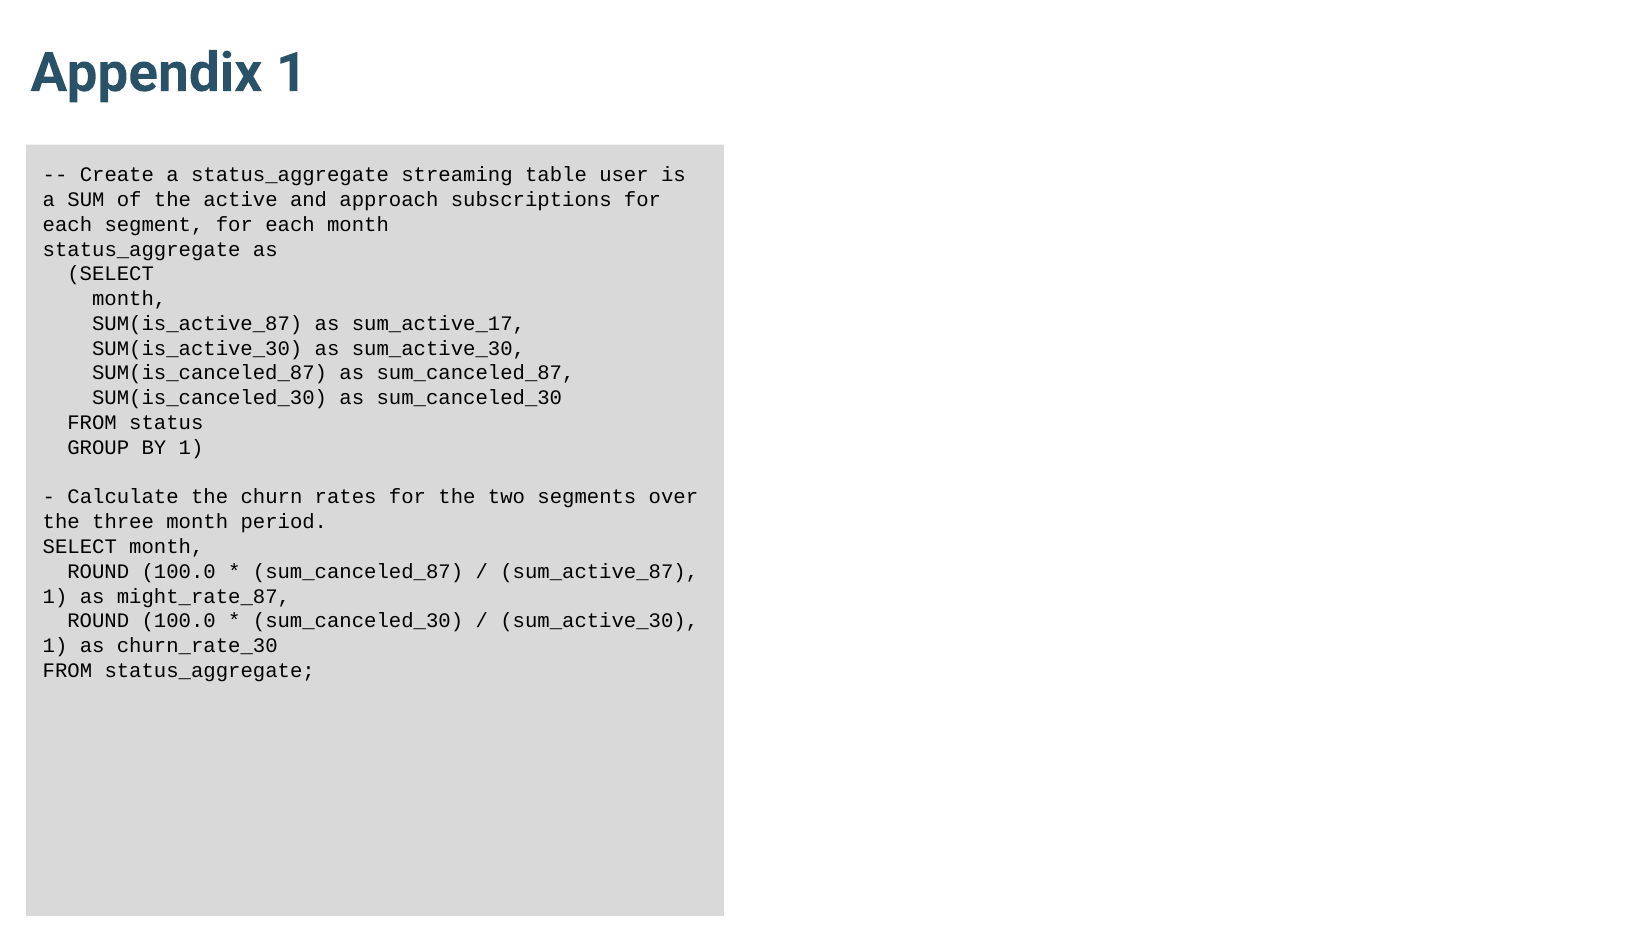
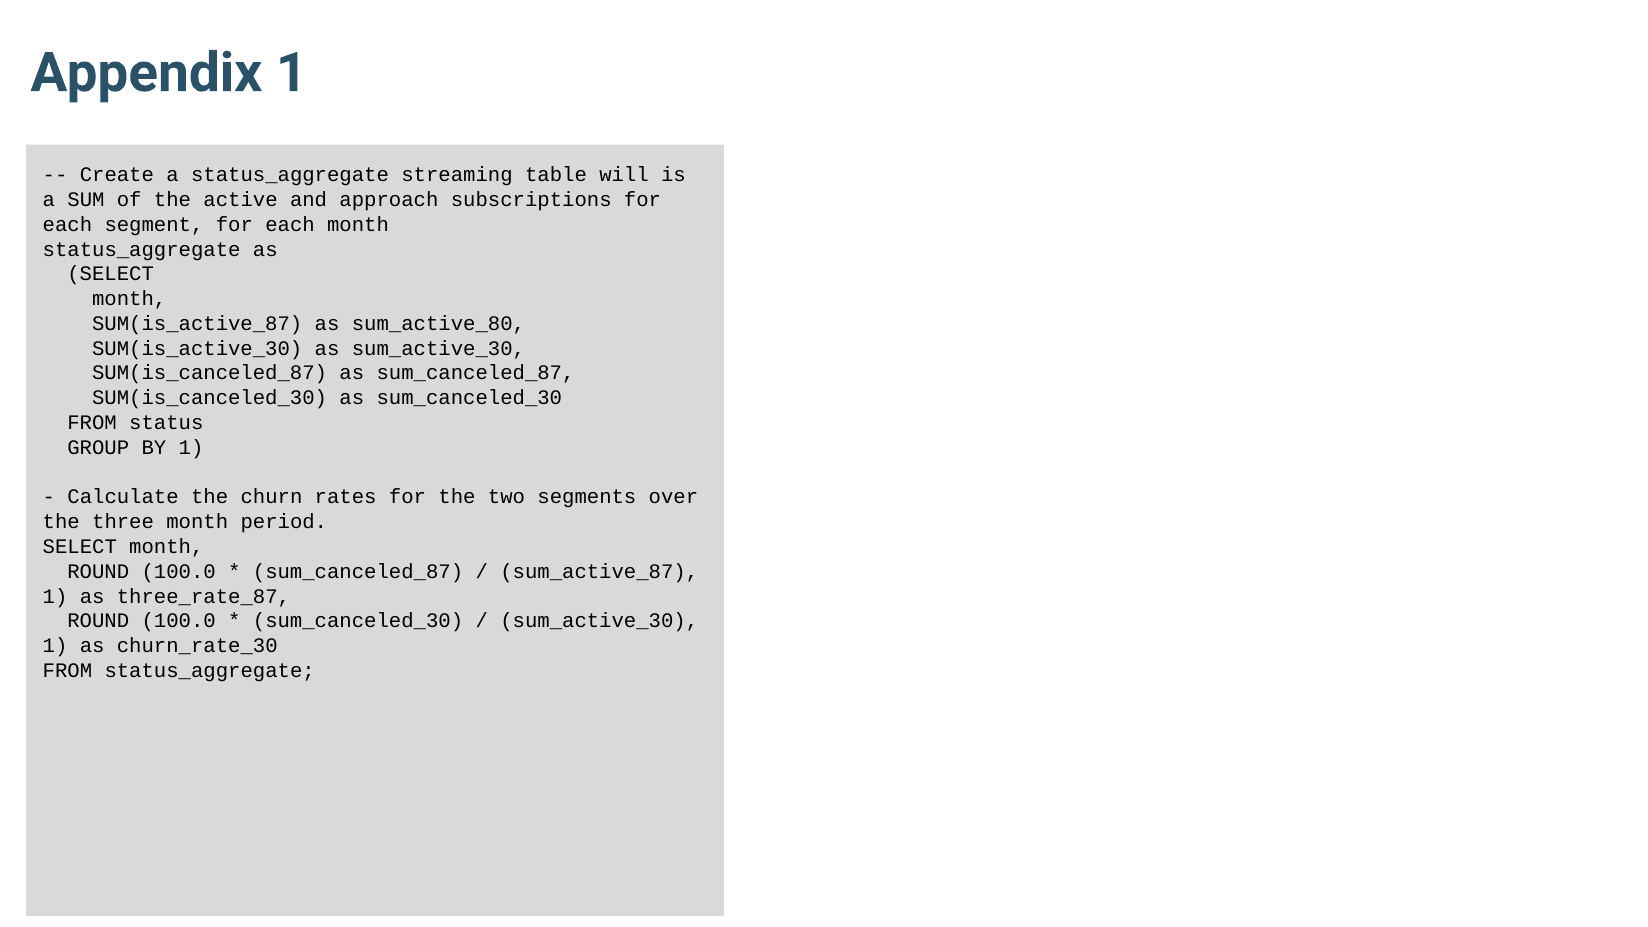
user: user -> will
sum_active_17: sum_active_17 -> sum_active_80
might_rate_87: might_rate_87 -> three_rate_87
